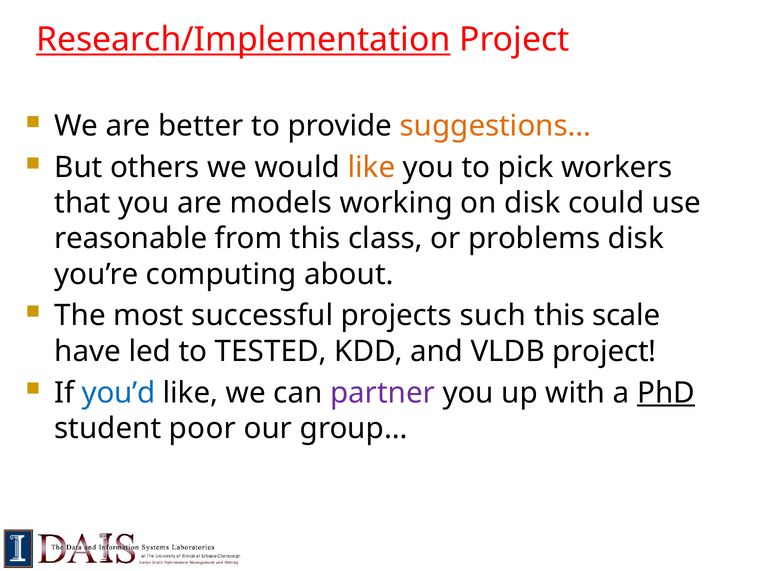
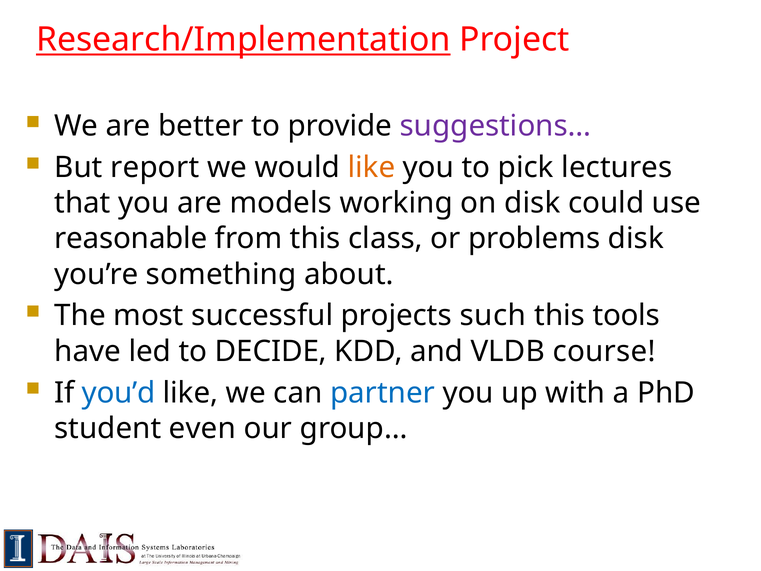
suggestions… colour: orange -> purple
others: others -> report
workers: workers -> lectures
computing: computing -> something
scale: scale -> tools
TESTED: TESTED -> DECIDE
VLDB project: project -> course
partner colour: purple -> blue
PhD underline: present -> none
poor: poor -> even
